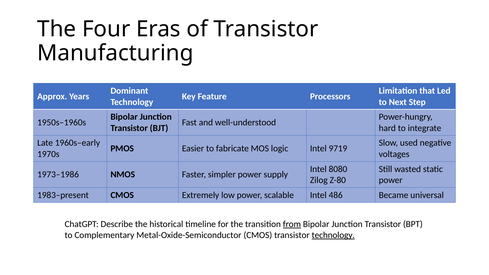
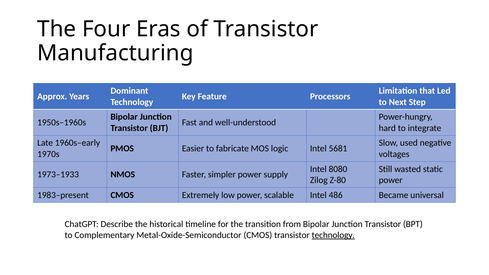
9719: 9719 -> 5681
1973–1986: 1973–1986 -> 1973–1933
from underline: present -> none
